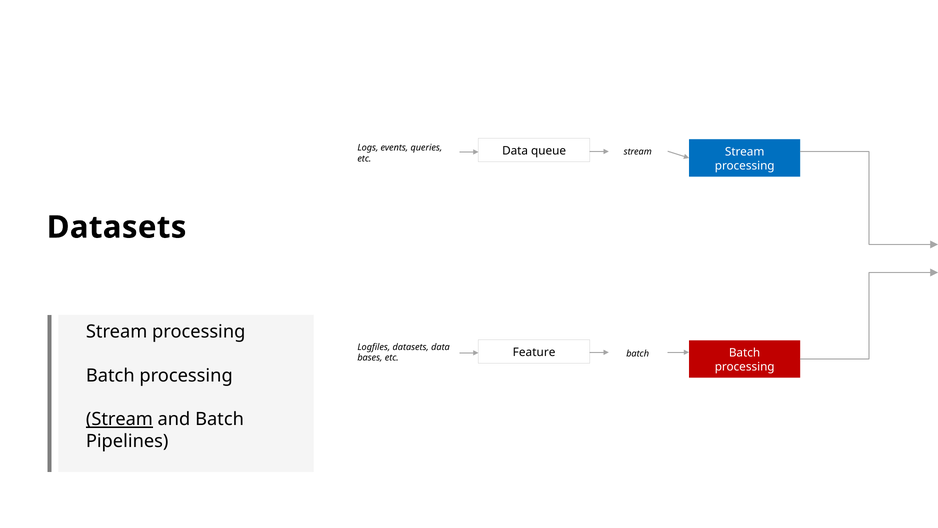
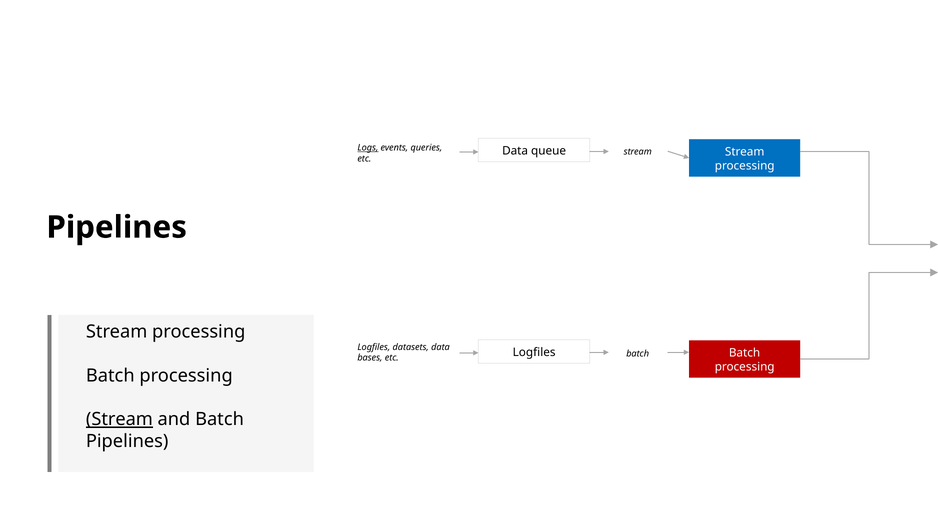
Logs underline: none -> present
Datasets at (117, 227): Datasets -> Pipelines
Feature at (534, 352): Feature -> Logfiles
